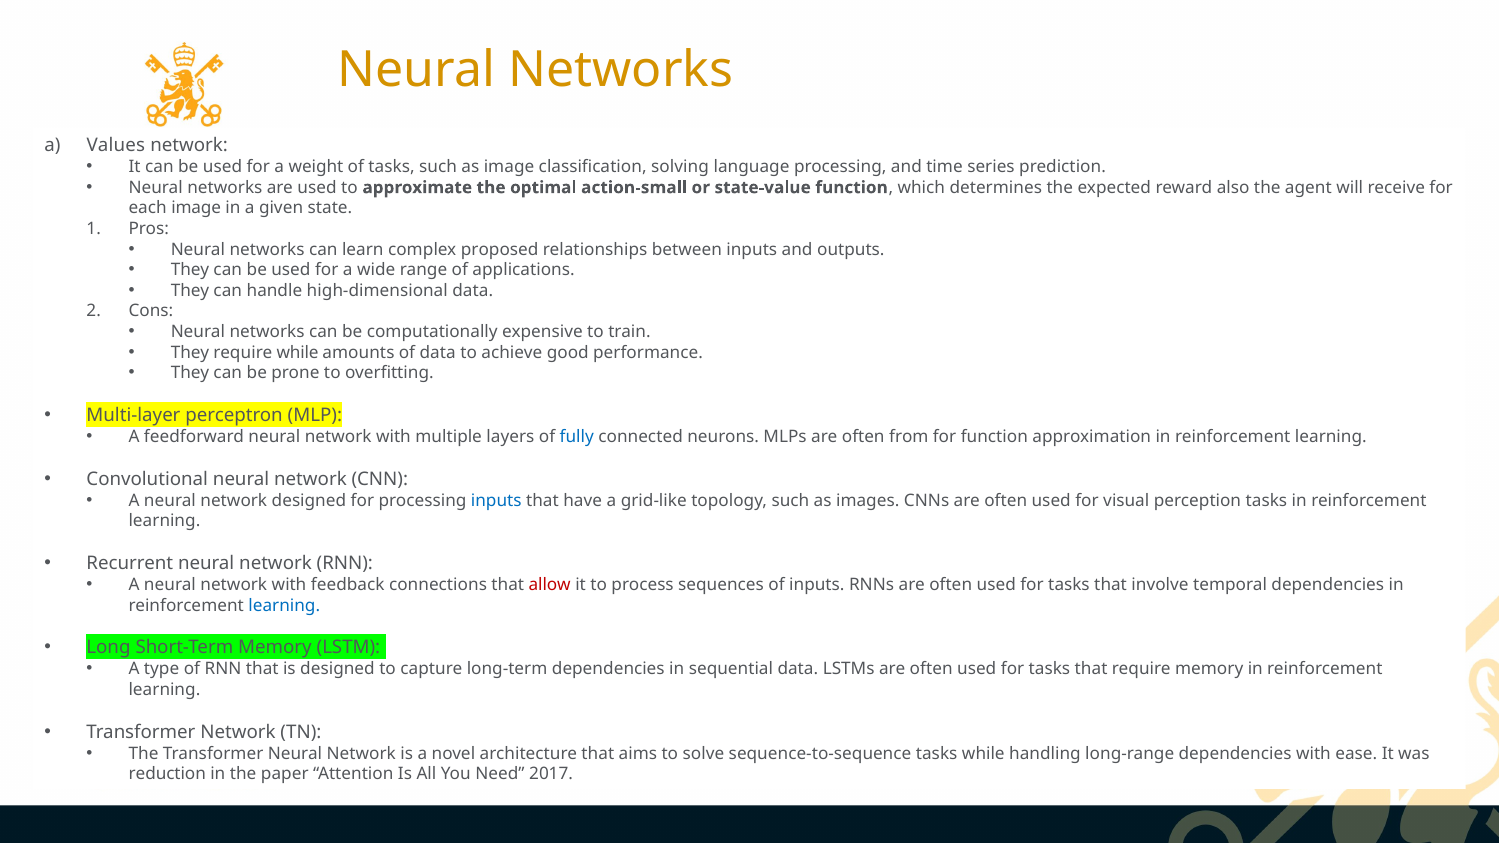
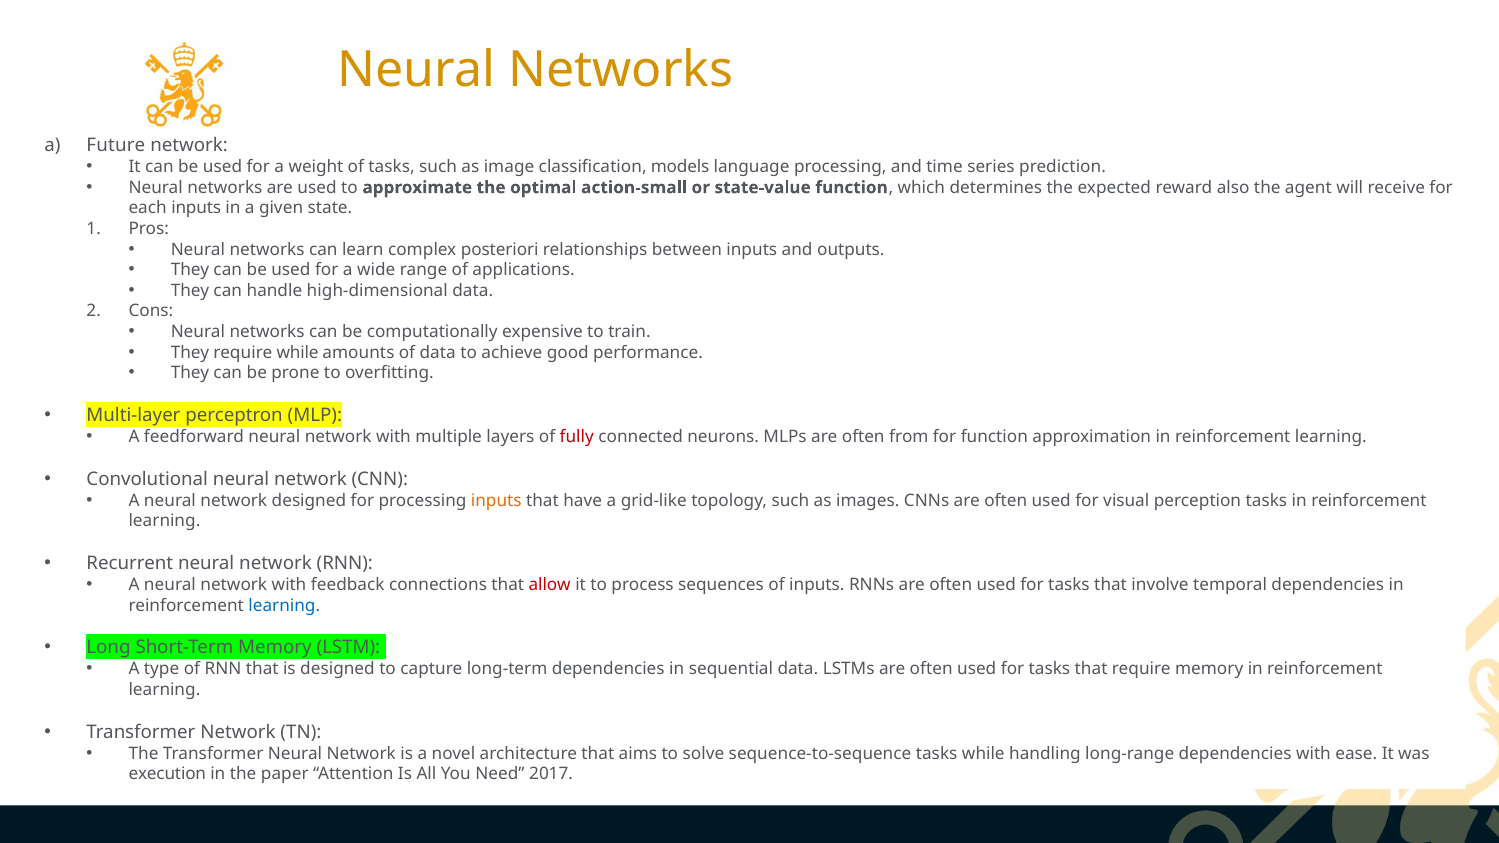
a Values: Values -> Future
solving: solving -> models
each image: image -> inputs
proposed: proposed -> posteriori
fully colour: blue -> red
inputs at (496, 501) colour: blue -> orange
reduction: reduction -> execution
